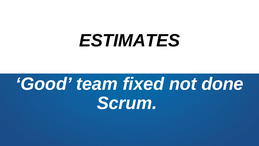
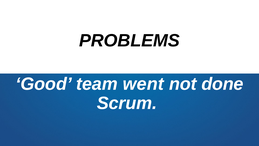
ESTIMATES: ESTIMATES -> PROBLEMS
fixed: fixed -> went
